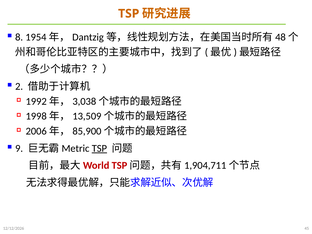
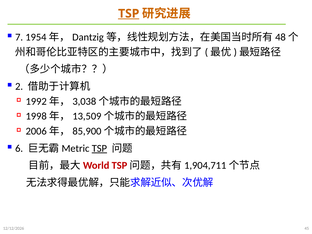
TSP at (129, 14) underline: none -> present
8: 8 -> 7
9: 9 -> 6
